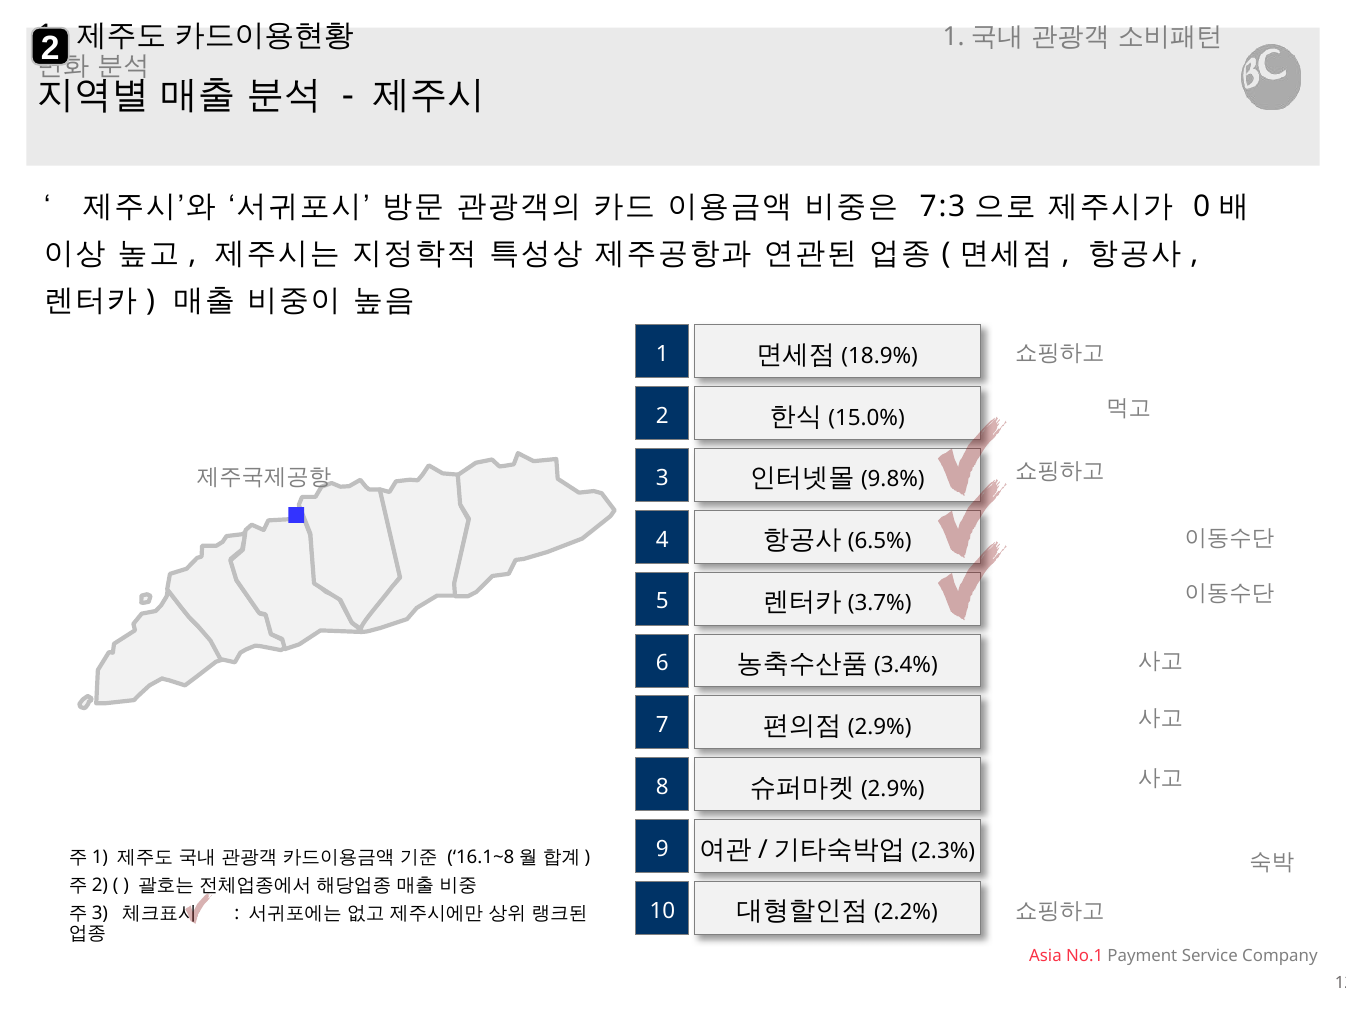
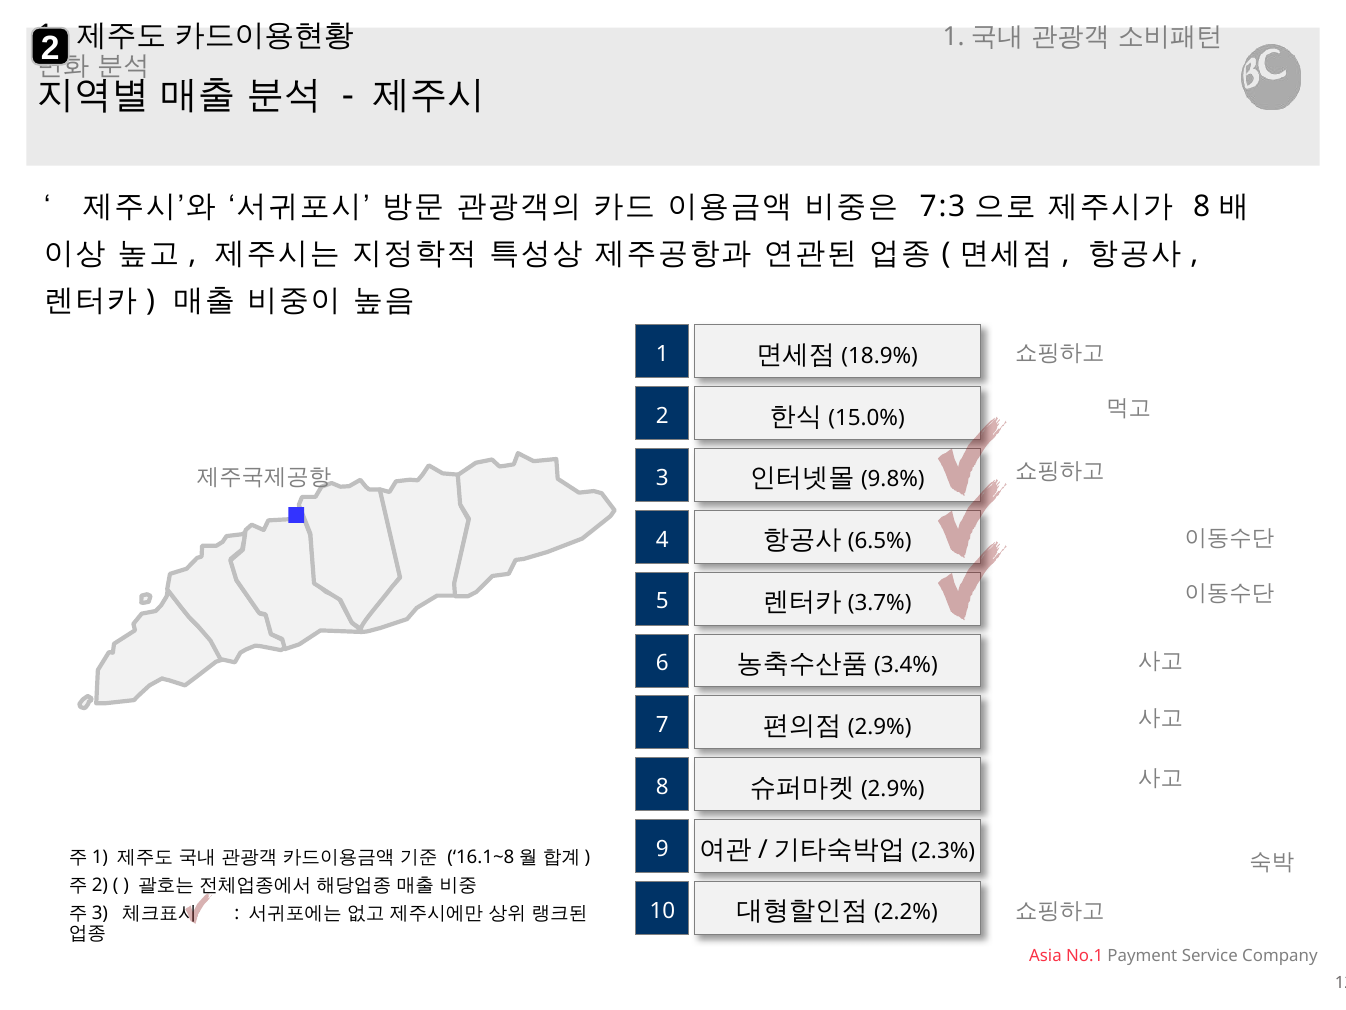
0 at (1202, 207): 0 -> 8
